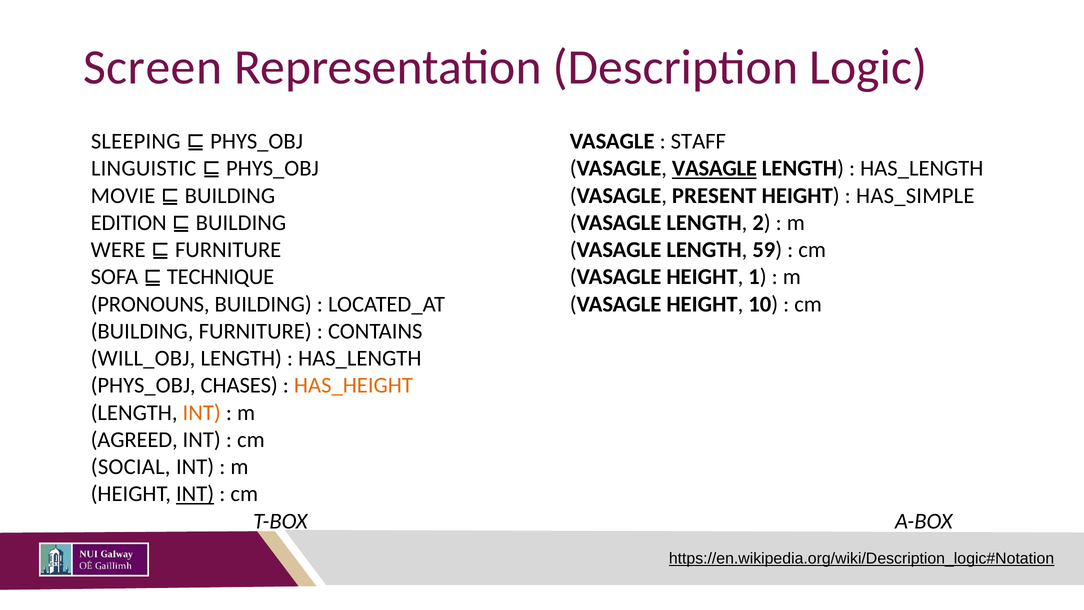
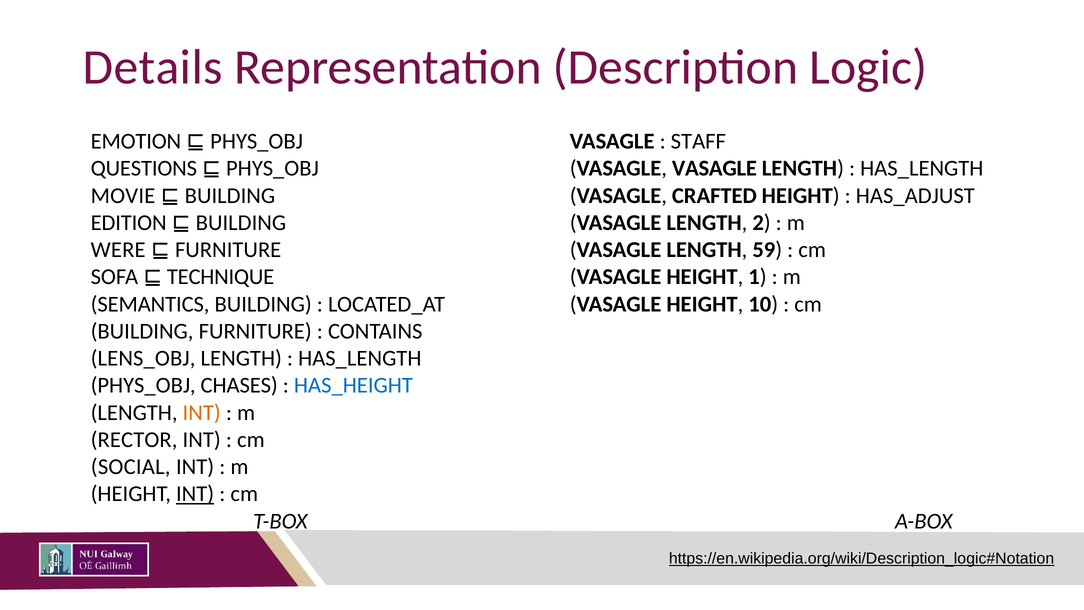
Screen: Screen -> Details
SLEEPING: SLEEPING -> EMOTION
LINGUISTIC: LINGUISTIC -> QUESTIONS
VASAGLE at (714, 168) underline: present -> none
PRESENT: PRESENT -> CRAFTED
HAS_SIMPLE: HAS_SIMPLE -> HAS_ADJUST
PRONOUNS: PRONOUNS -> SEMANTICS
WILL_OBJ: WILL_OBJ -> LENS_OBJ
HAS_HEIGHT colour: orange -> blue
AGREED: AGREED -> RECTOR
